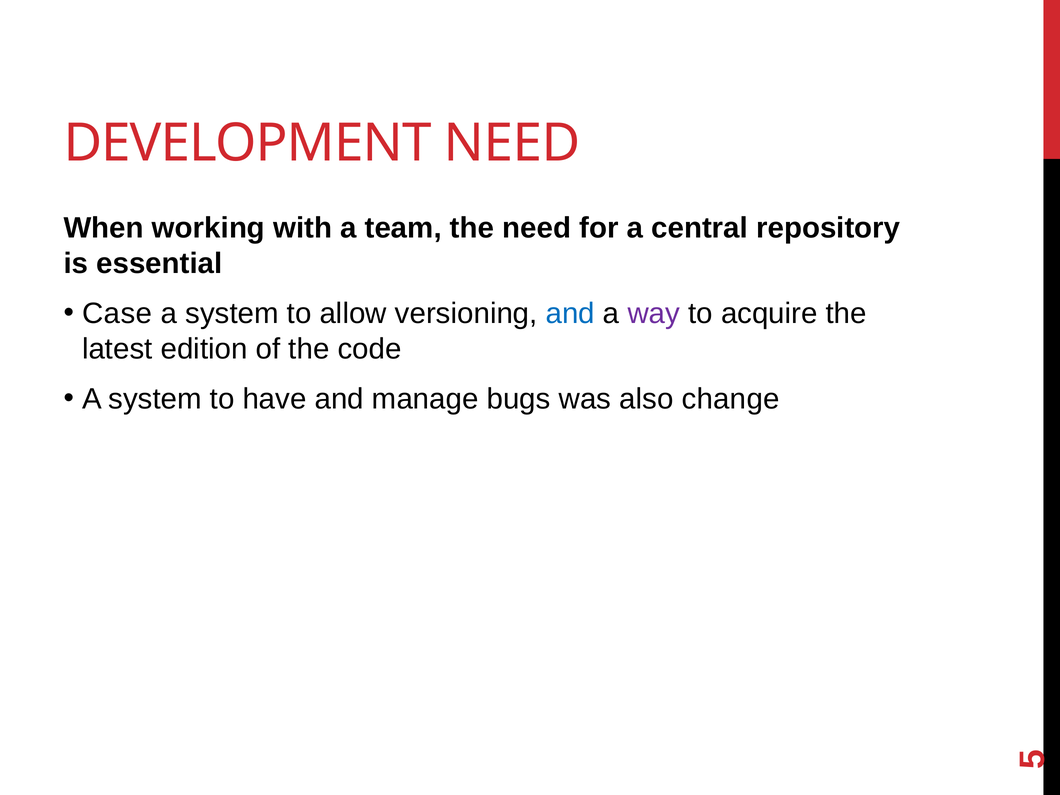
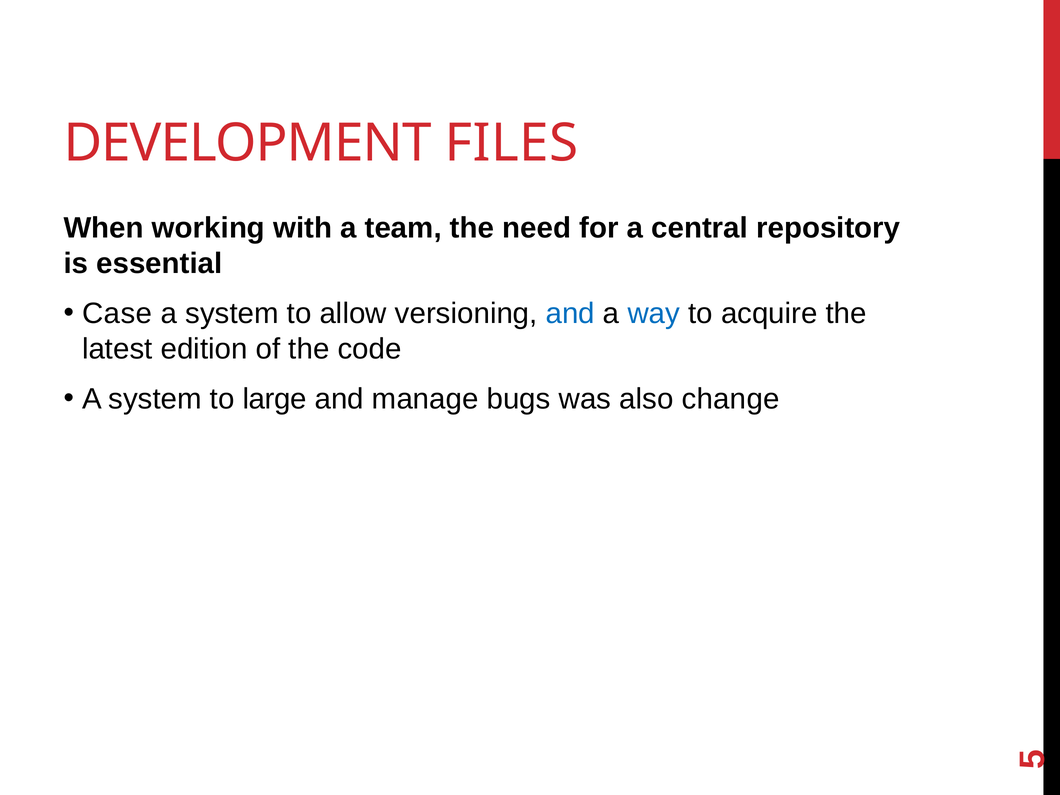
DEVELOPMENT NEED: NEED -> FILES
way colour: purple -> blue
have: have -> large
